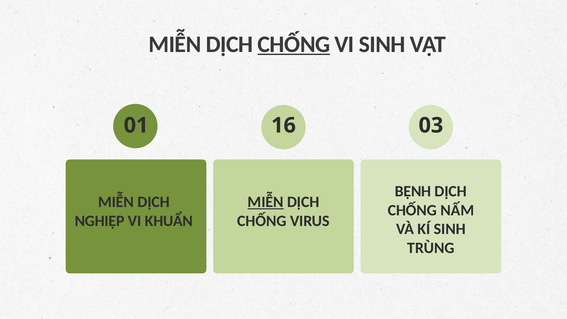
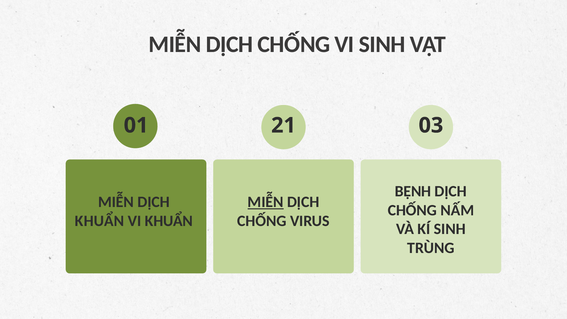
CHỐNG at (294, 44) underline: present -> none
16: 16 -> 21
NGHIỆP at (100, 221): NGHIỆP -> KHUẨN
